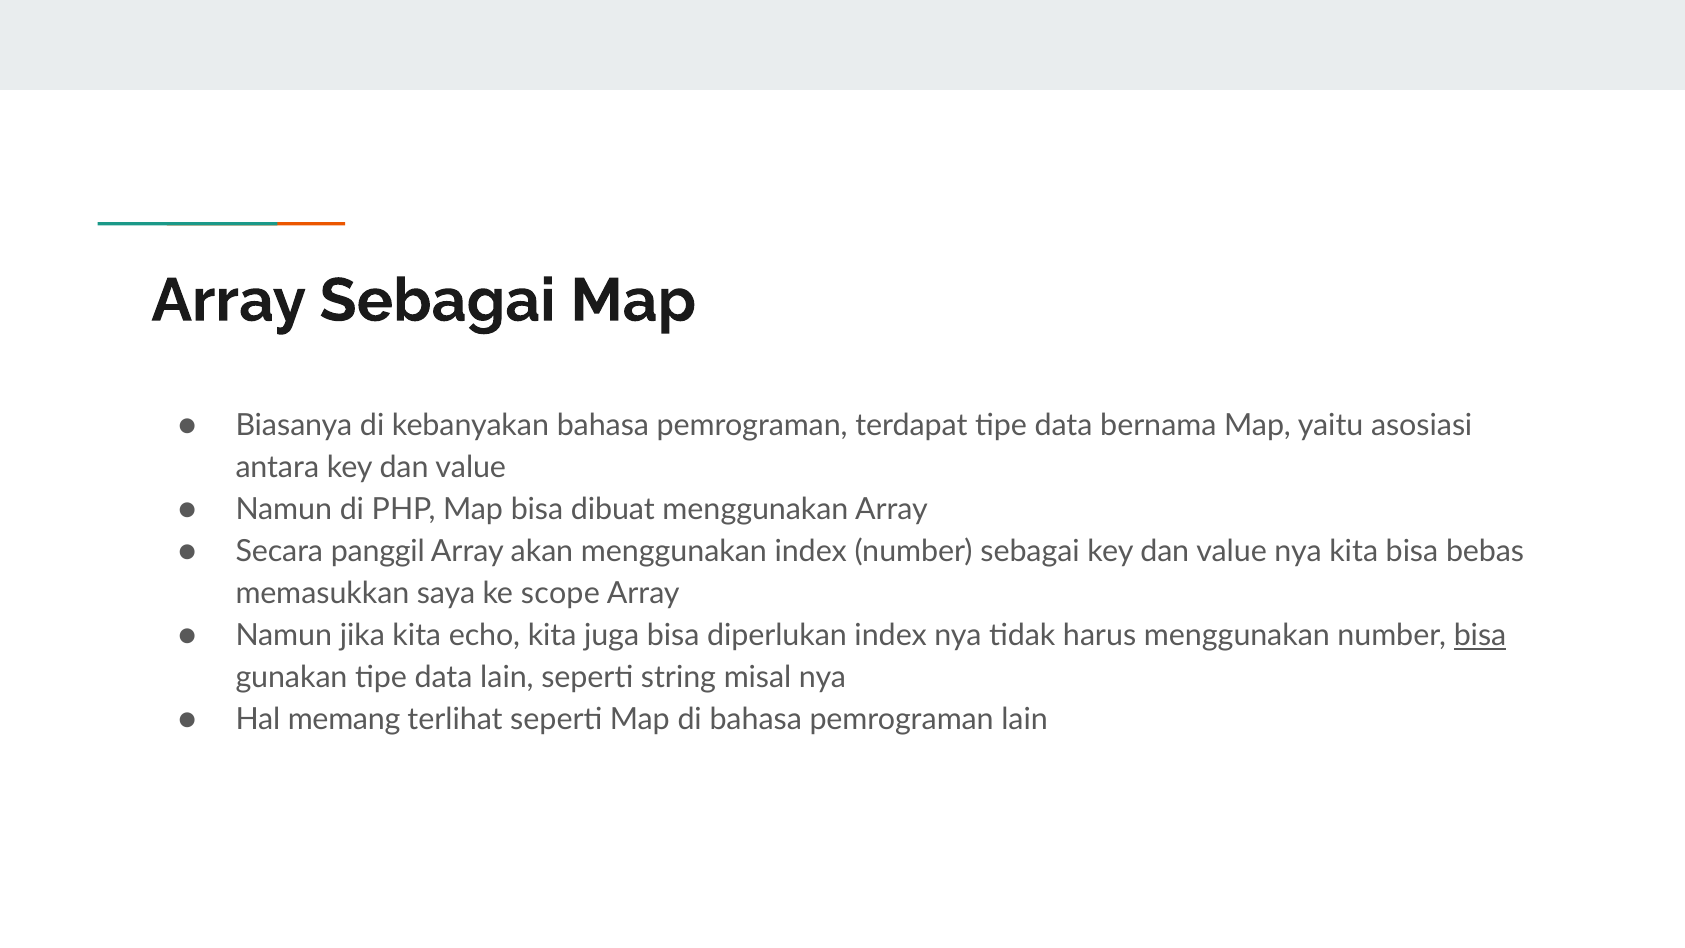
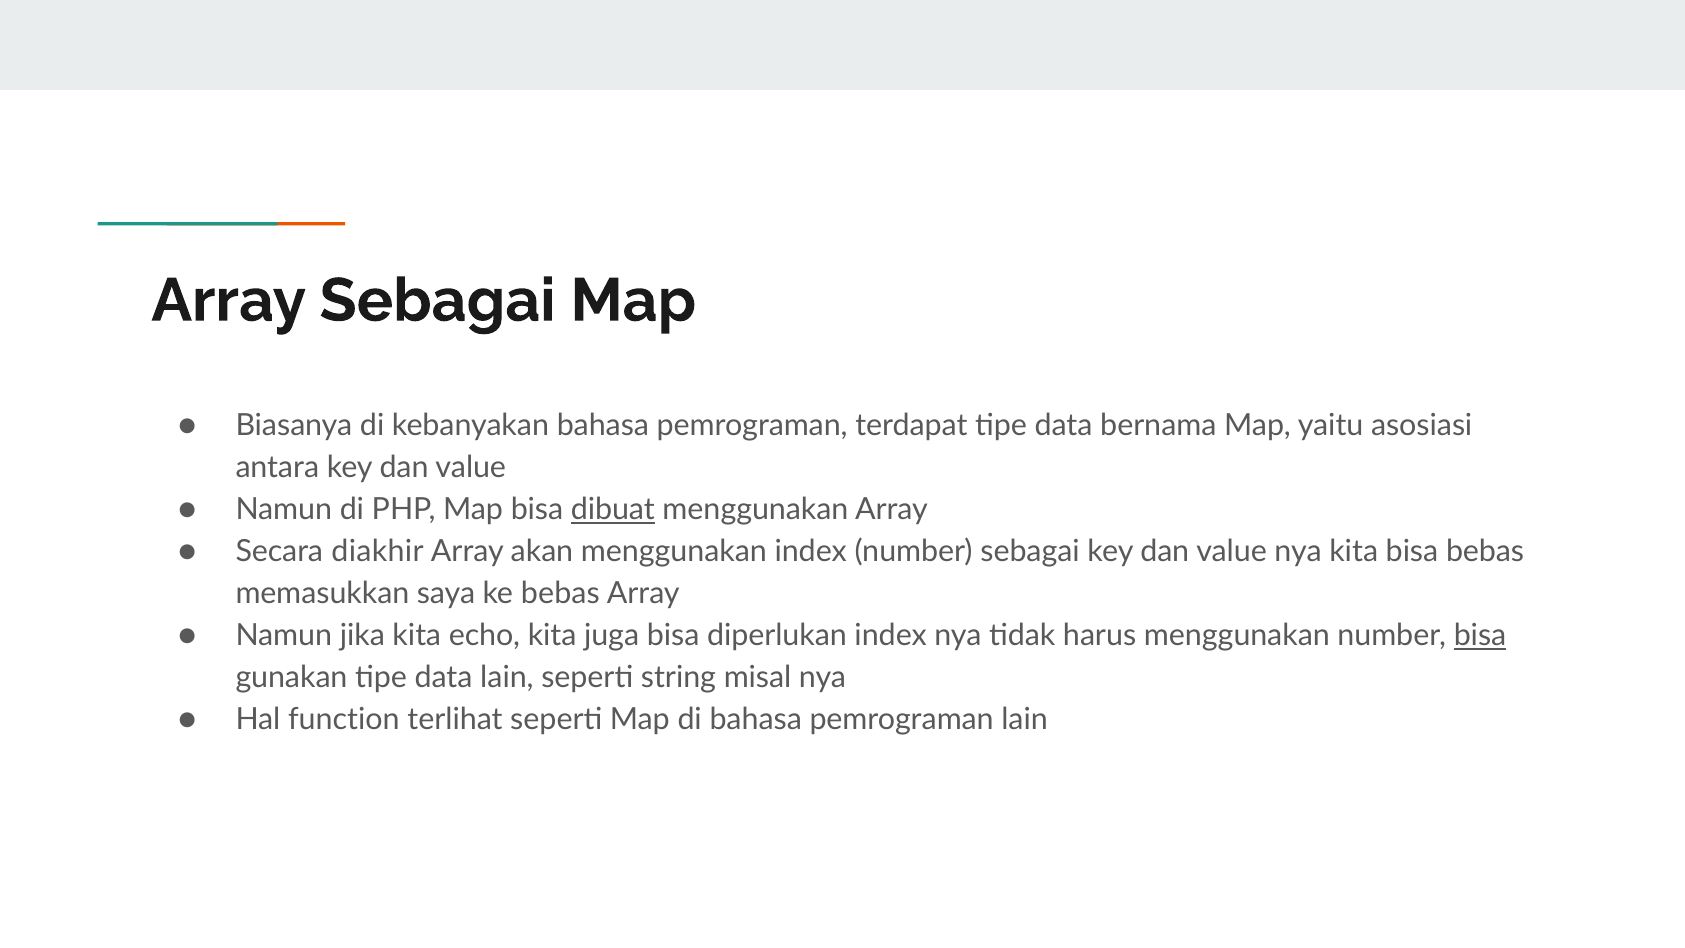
dibuat underline: none -> present
panggil: panggil -> diakhir
ke scope: scope -> bebas
memang: memang -> function
